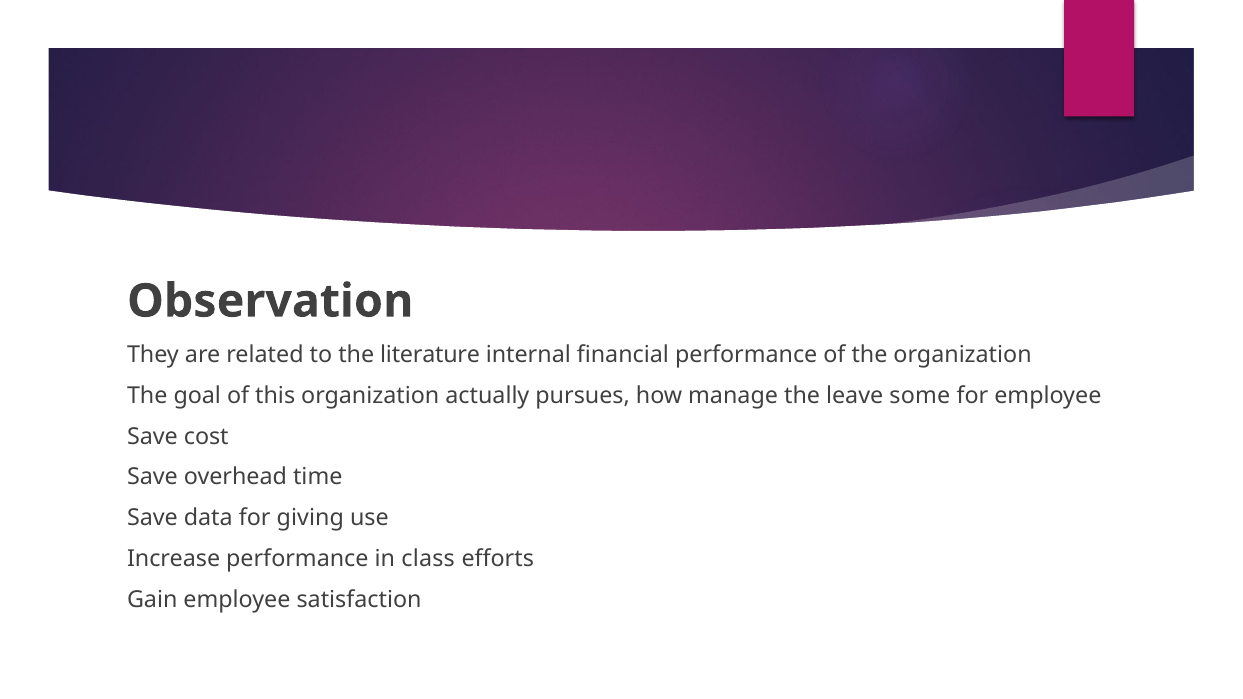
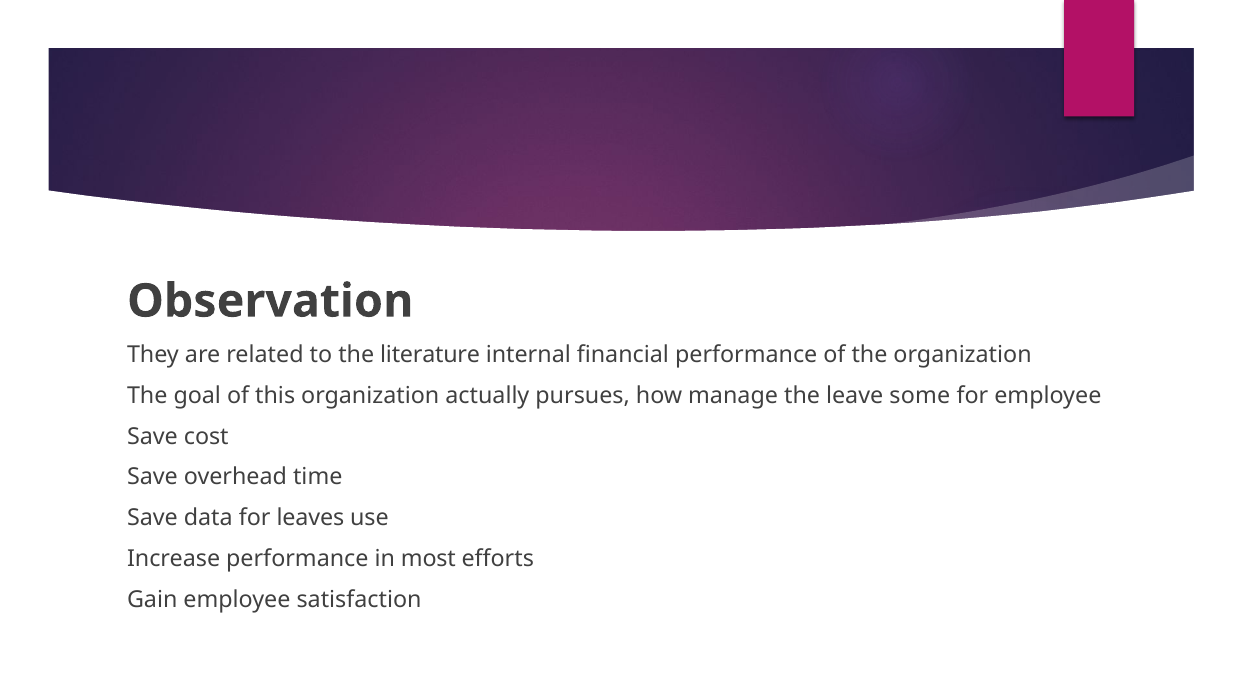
giving: giving -> leaves
class: class -> most
